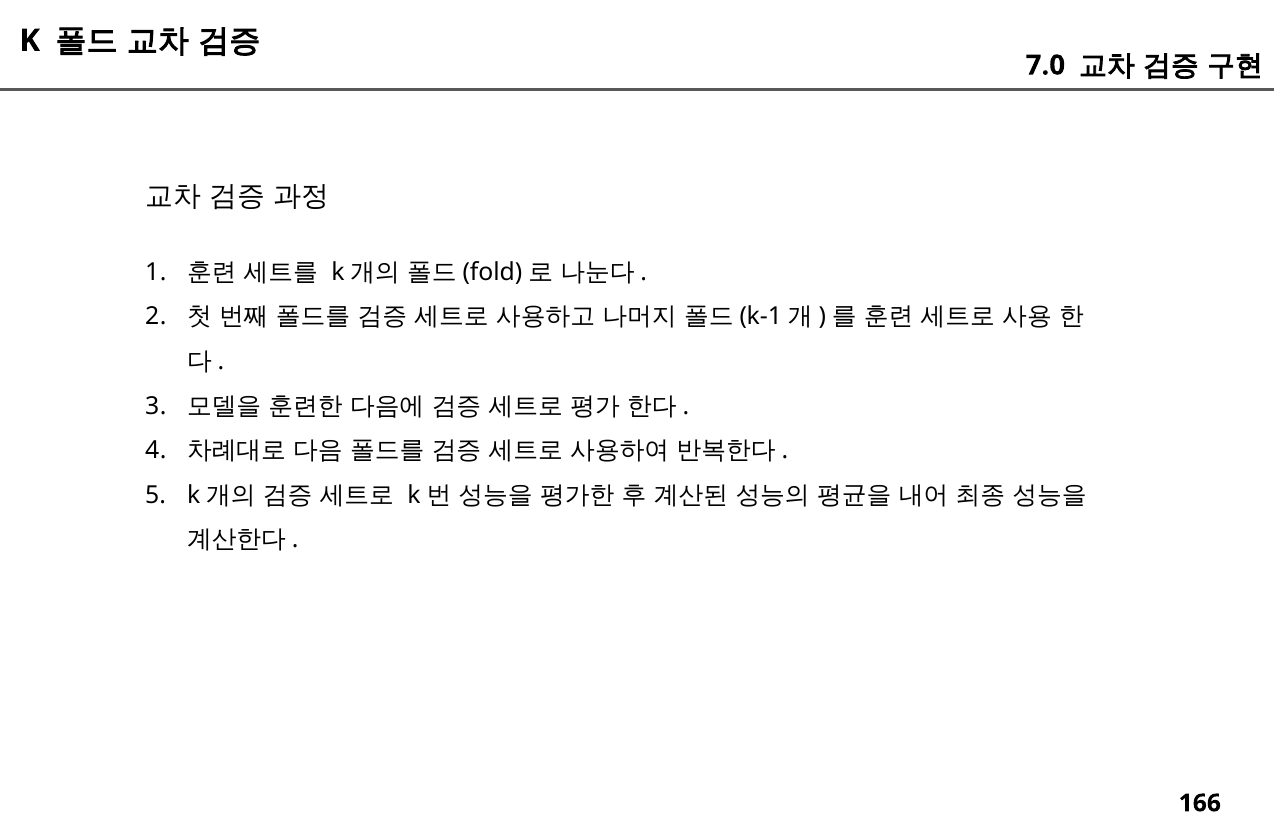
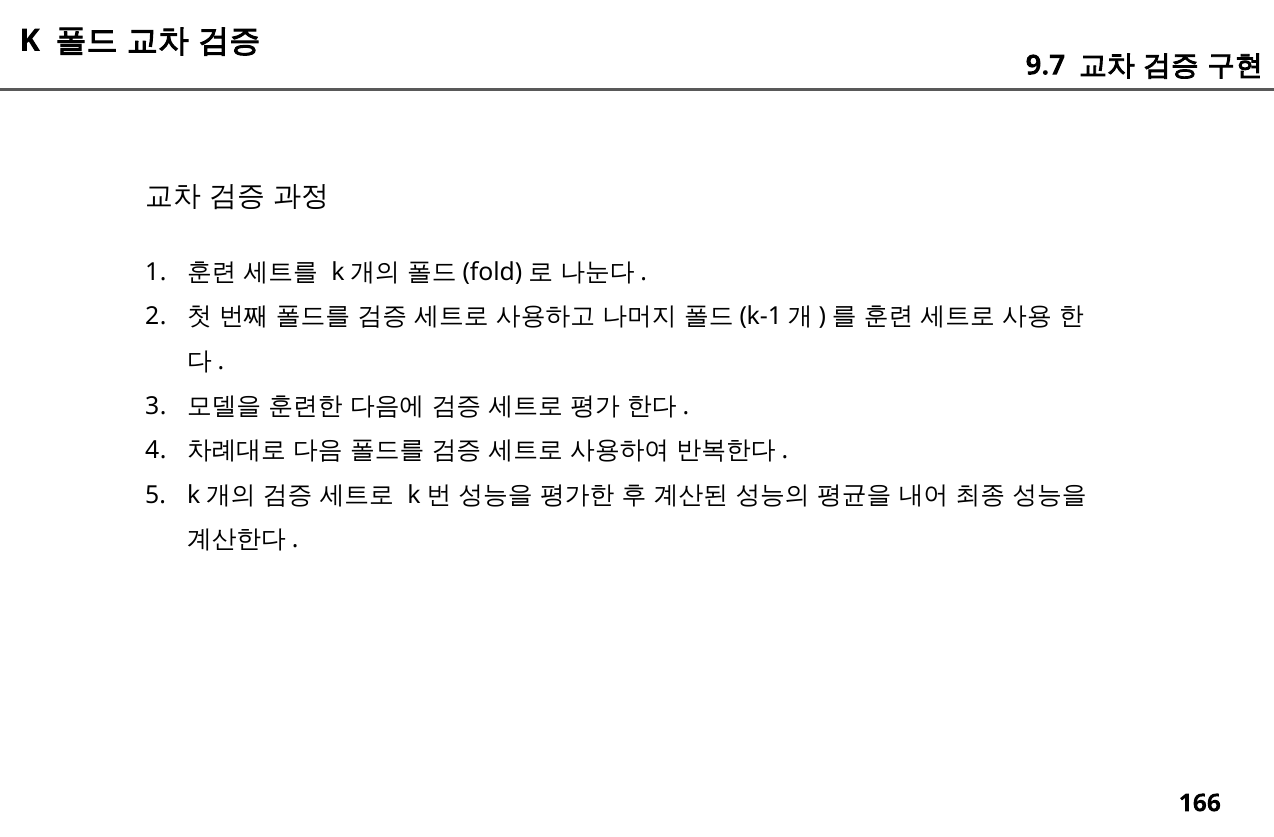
7.0: 7.0 -> 9.7
